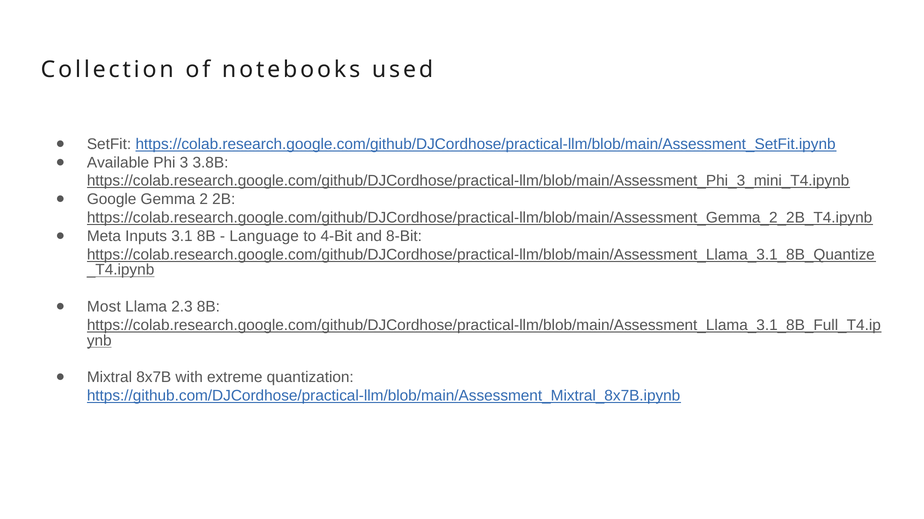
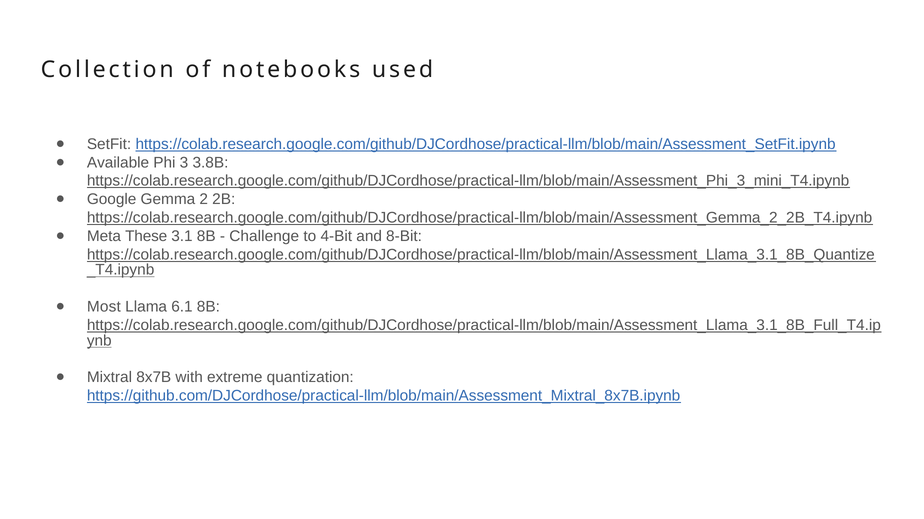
Inputs: Inputs -> These
Language: Language -> Challenge
2.3: 2.3 -> 6.1
